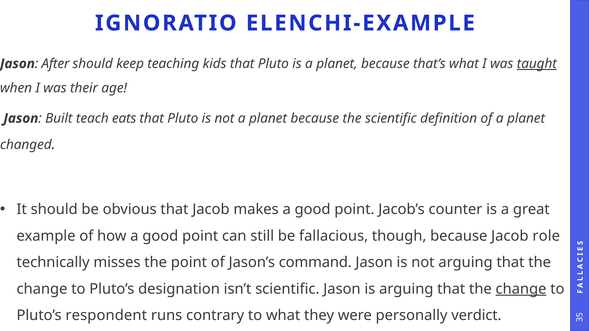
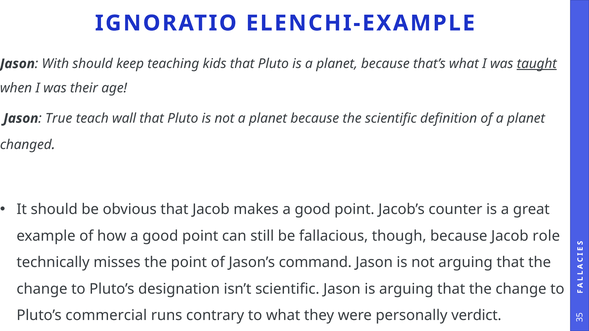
After: After -> With
Built: Built -> True
eats: eats -> wall
change at (521, 289) underline: present -> none
respondent: respondent -> commercial
